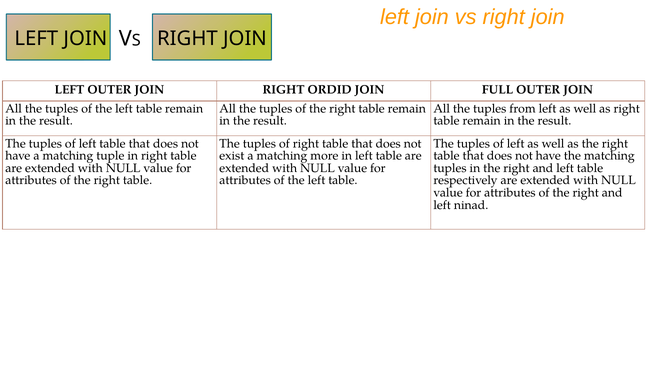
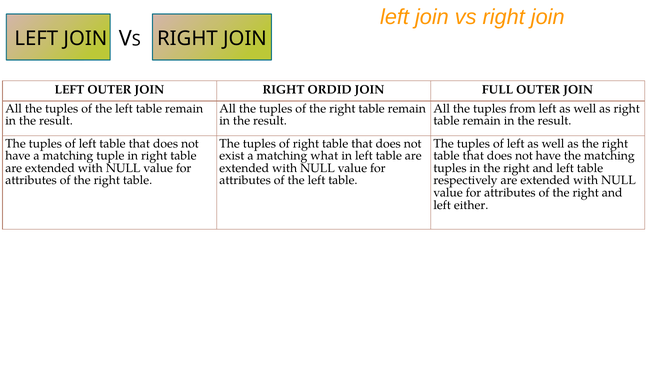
more: more -> what
ninad: ninad -> either
